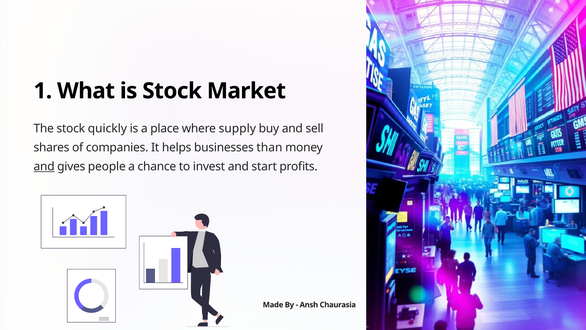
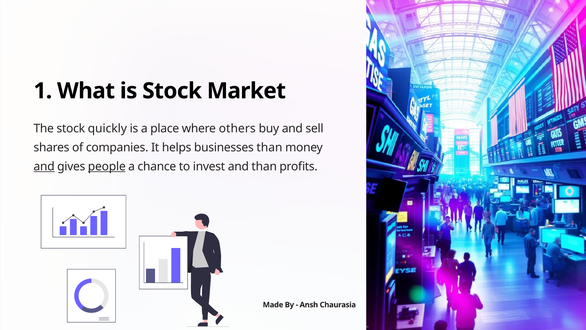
supply: supply -> others
people underline: none -> present
and start: start -> than
